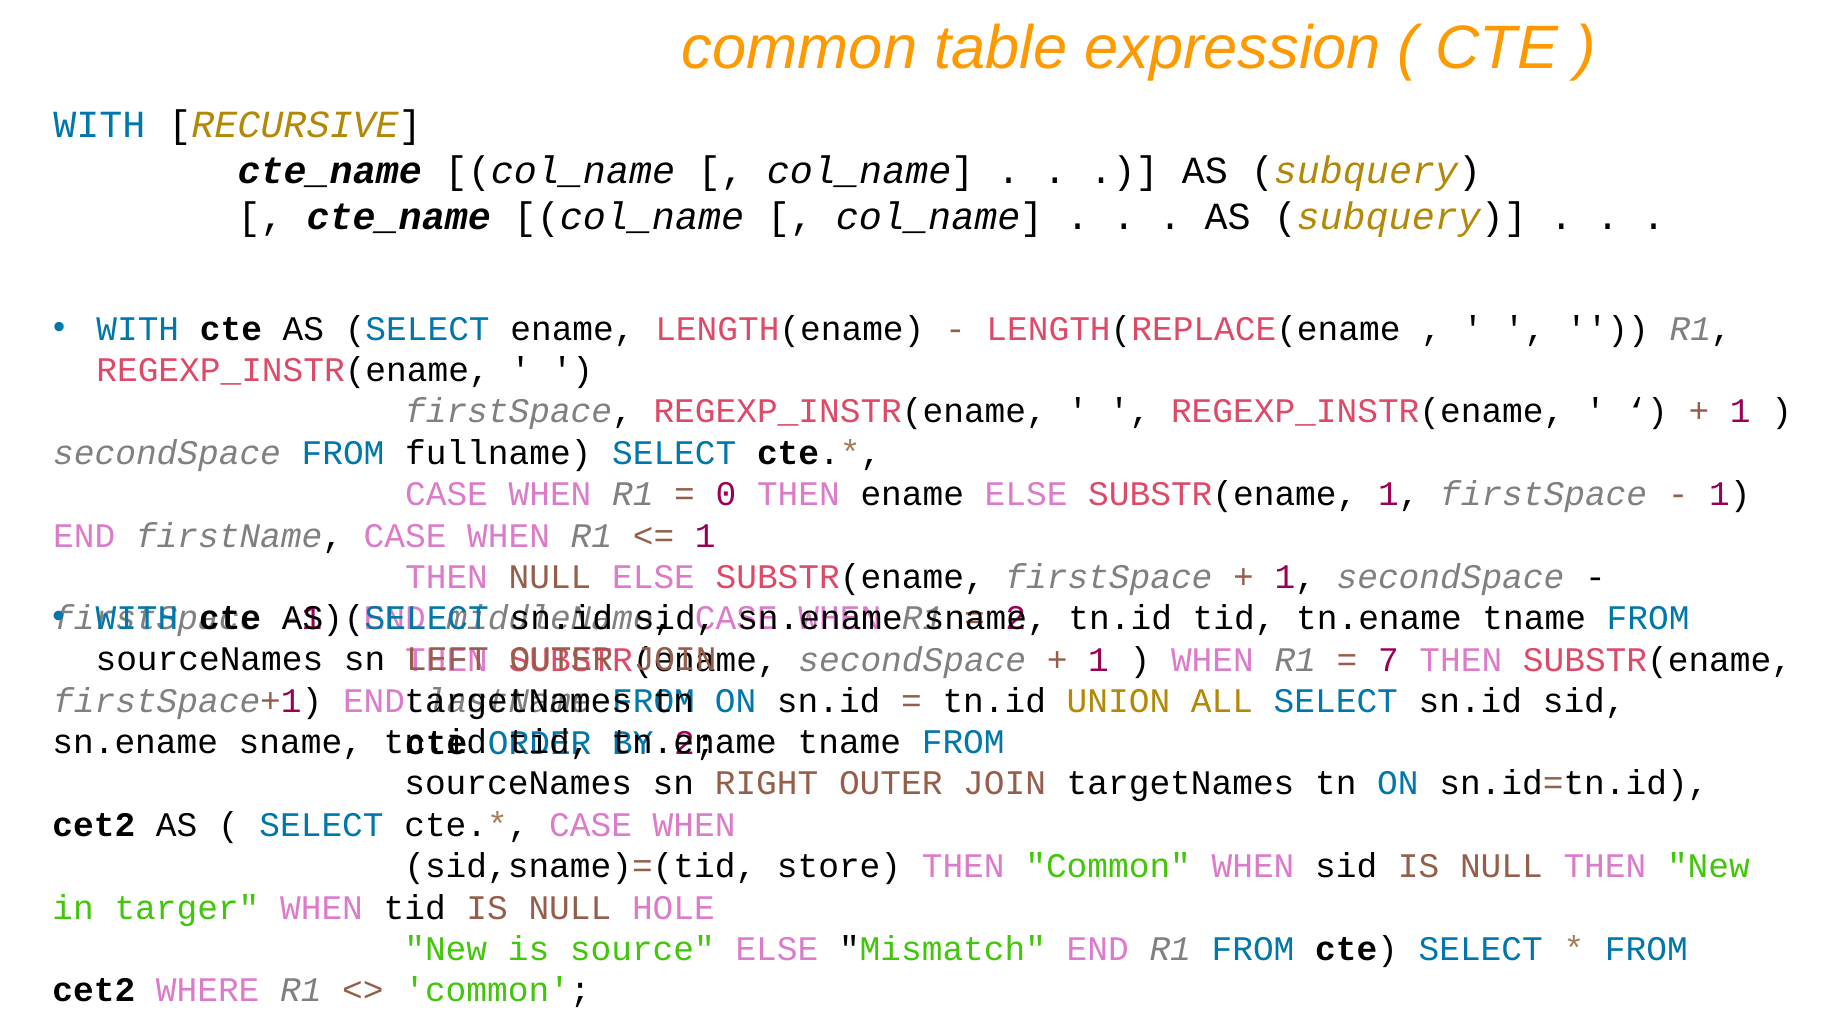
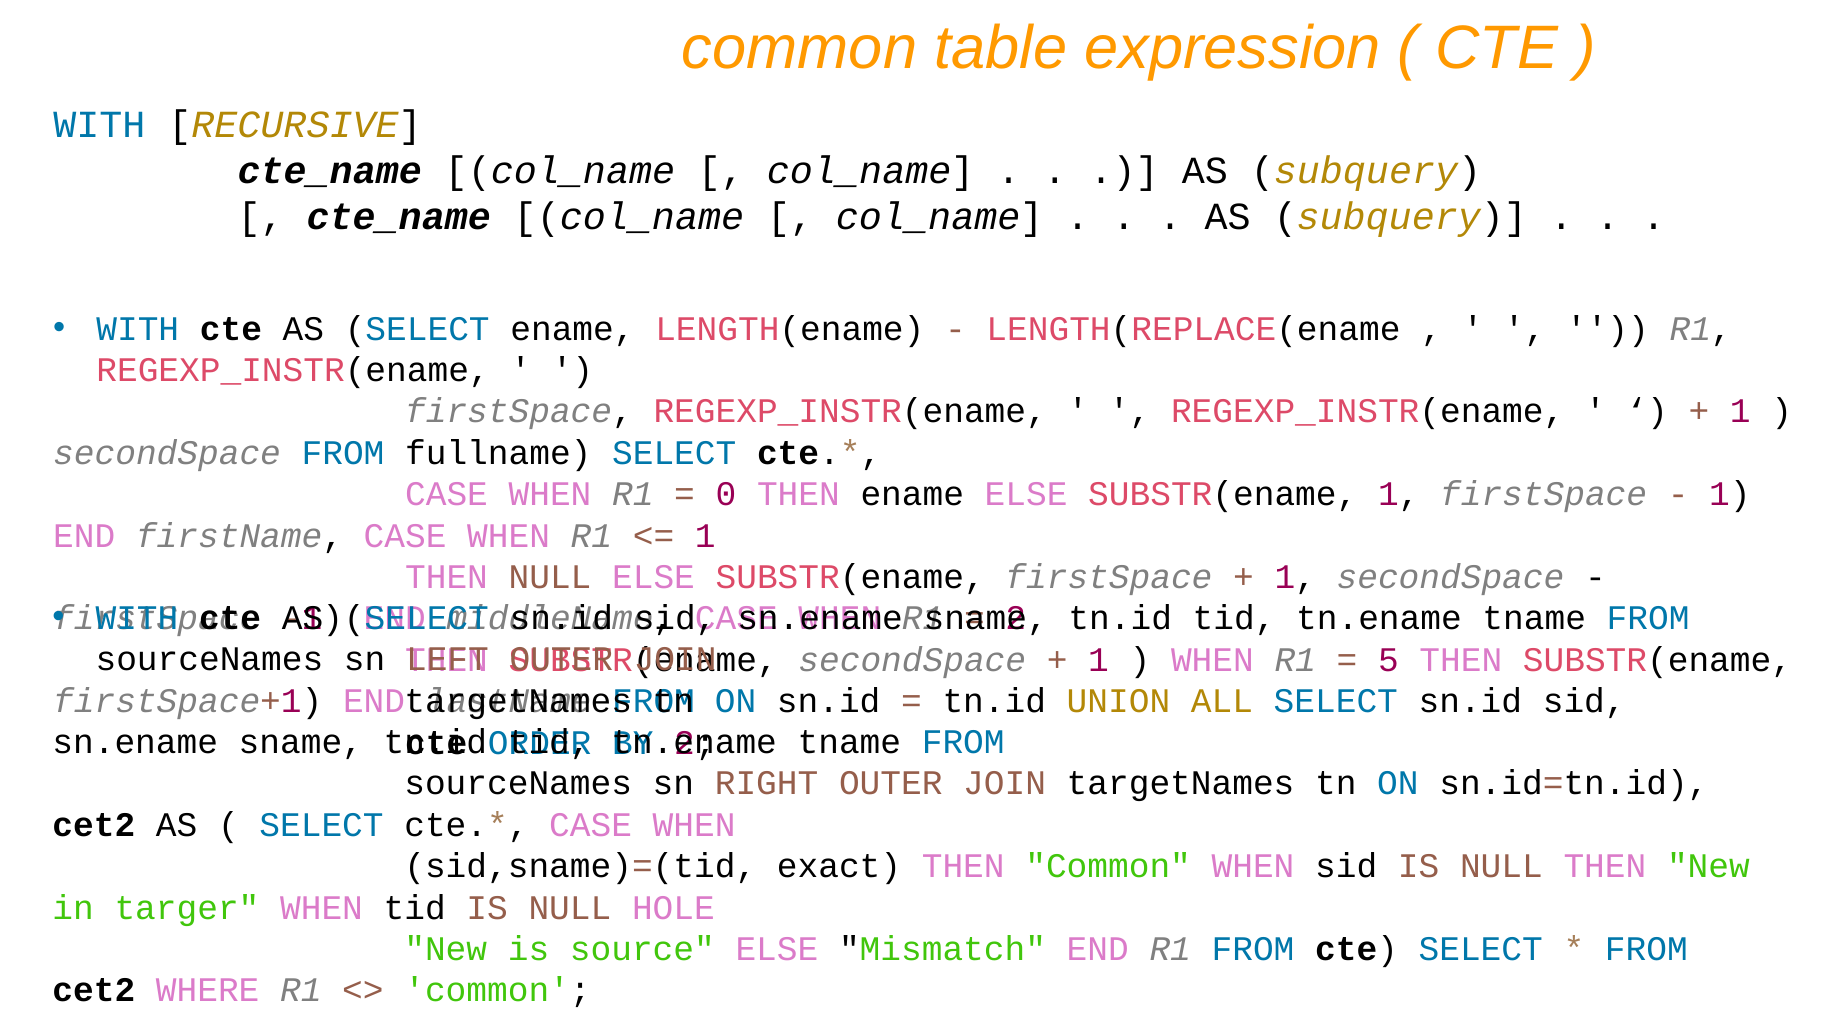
7: 7 -> 5
store: store -> exact
